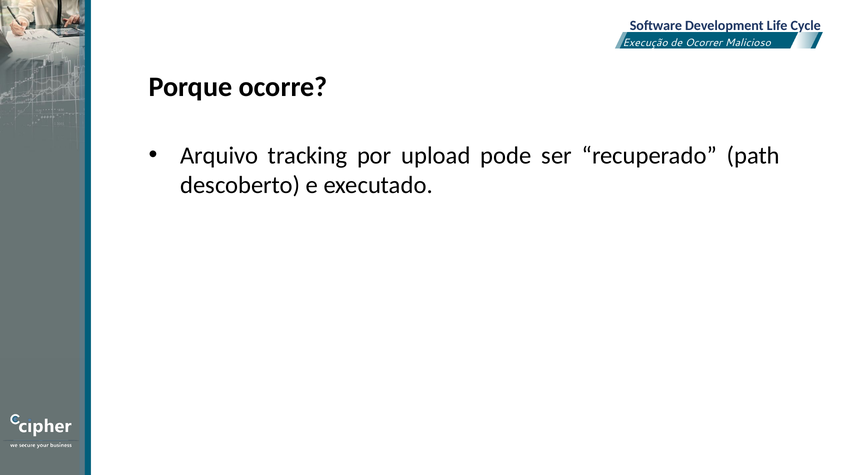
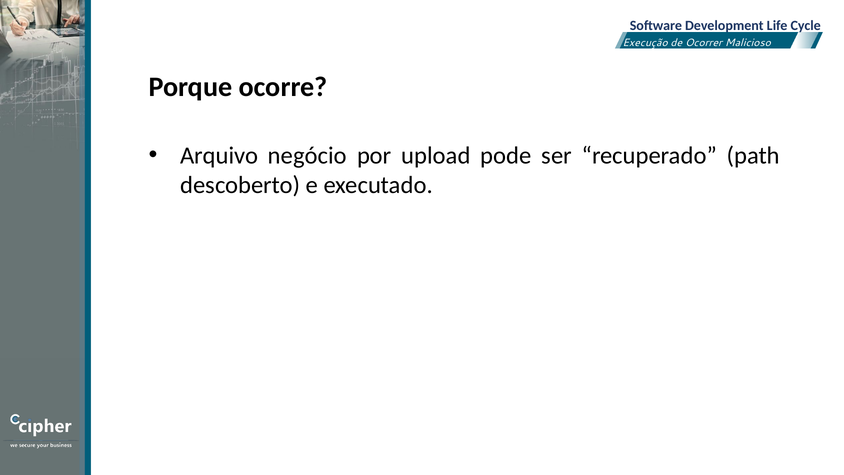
tracking: tracking -> negócio
